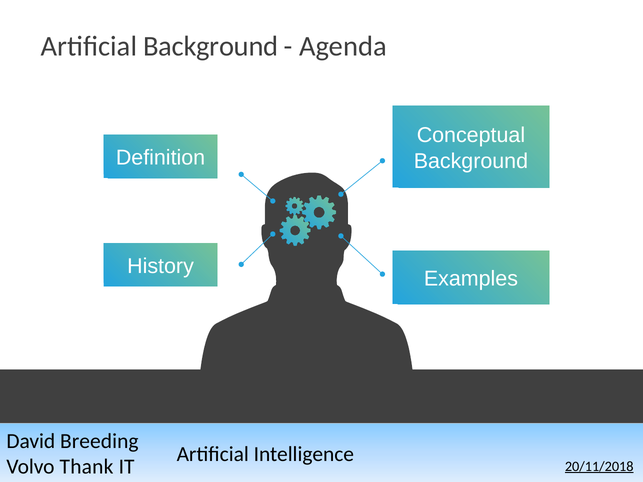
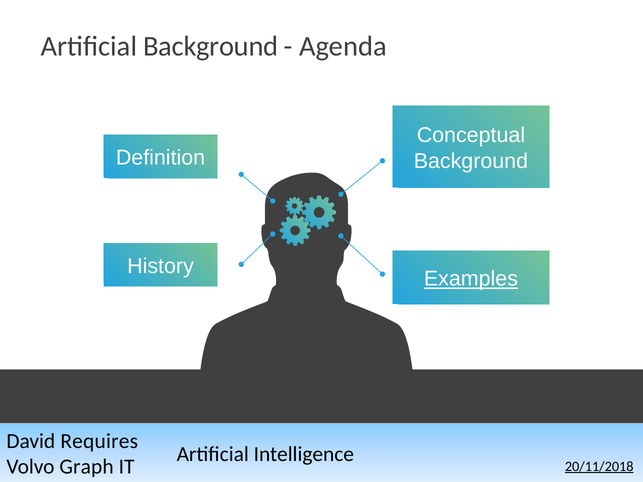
Examples underline: none -> present
Breeding: Breeding -> Requires
Thank: Thank -> Graph
